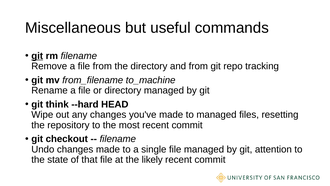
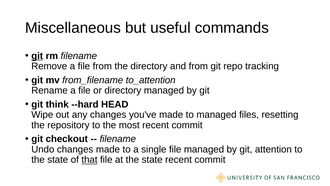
to_machine: to_machine -> to_attention
that underline: none -> present
at the likely: likely -> state
